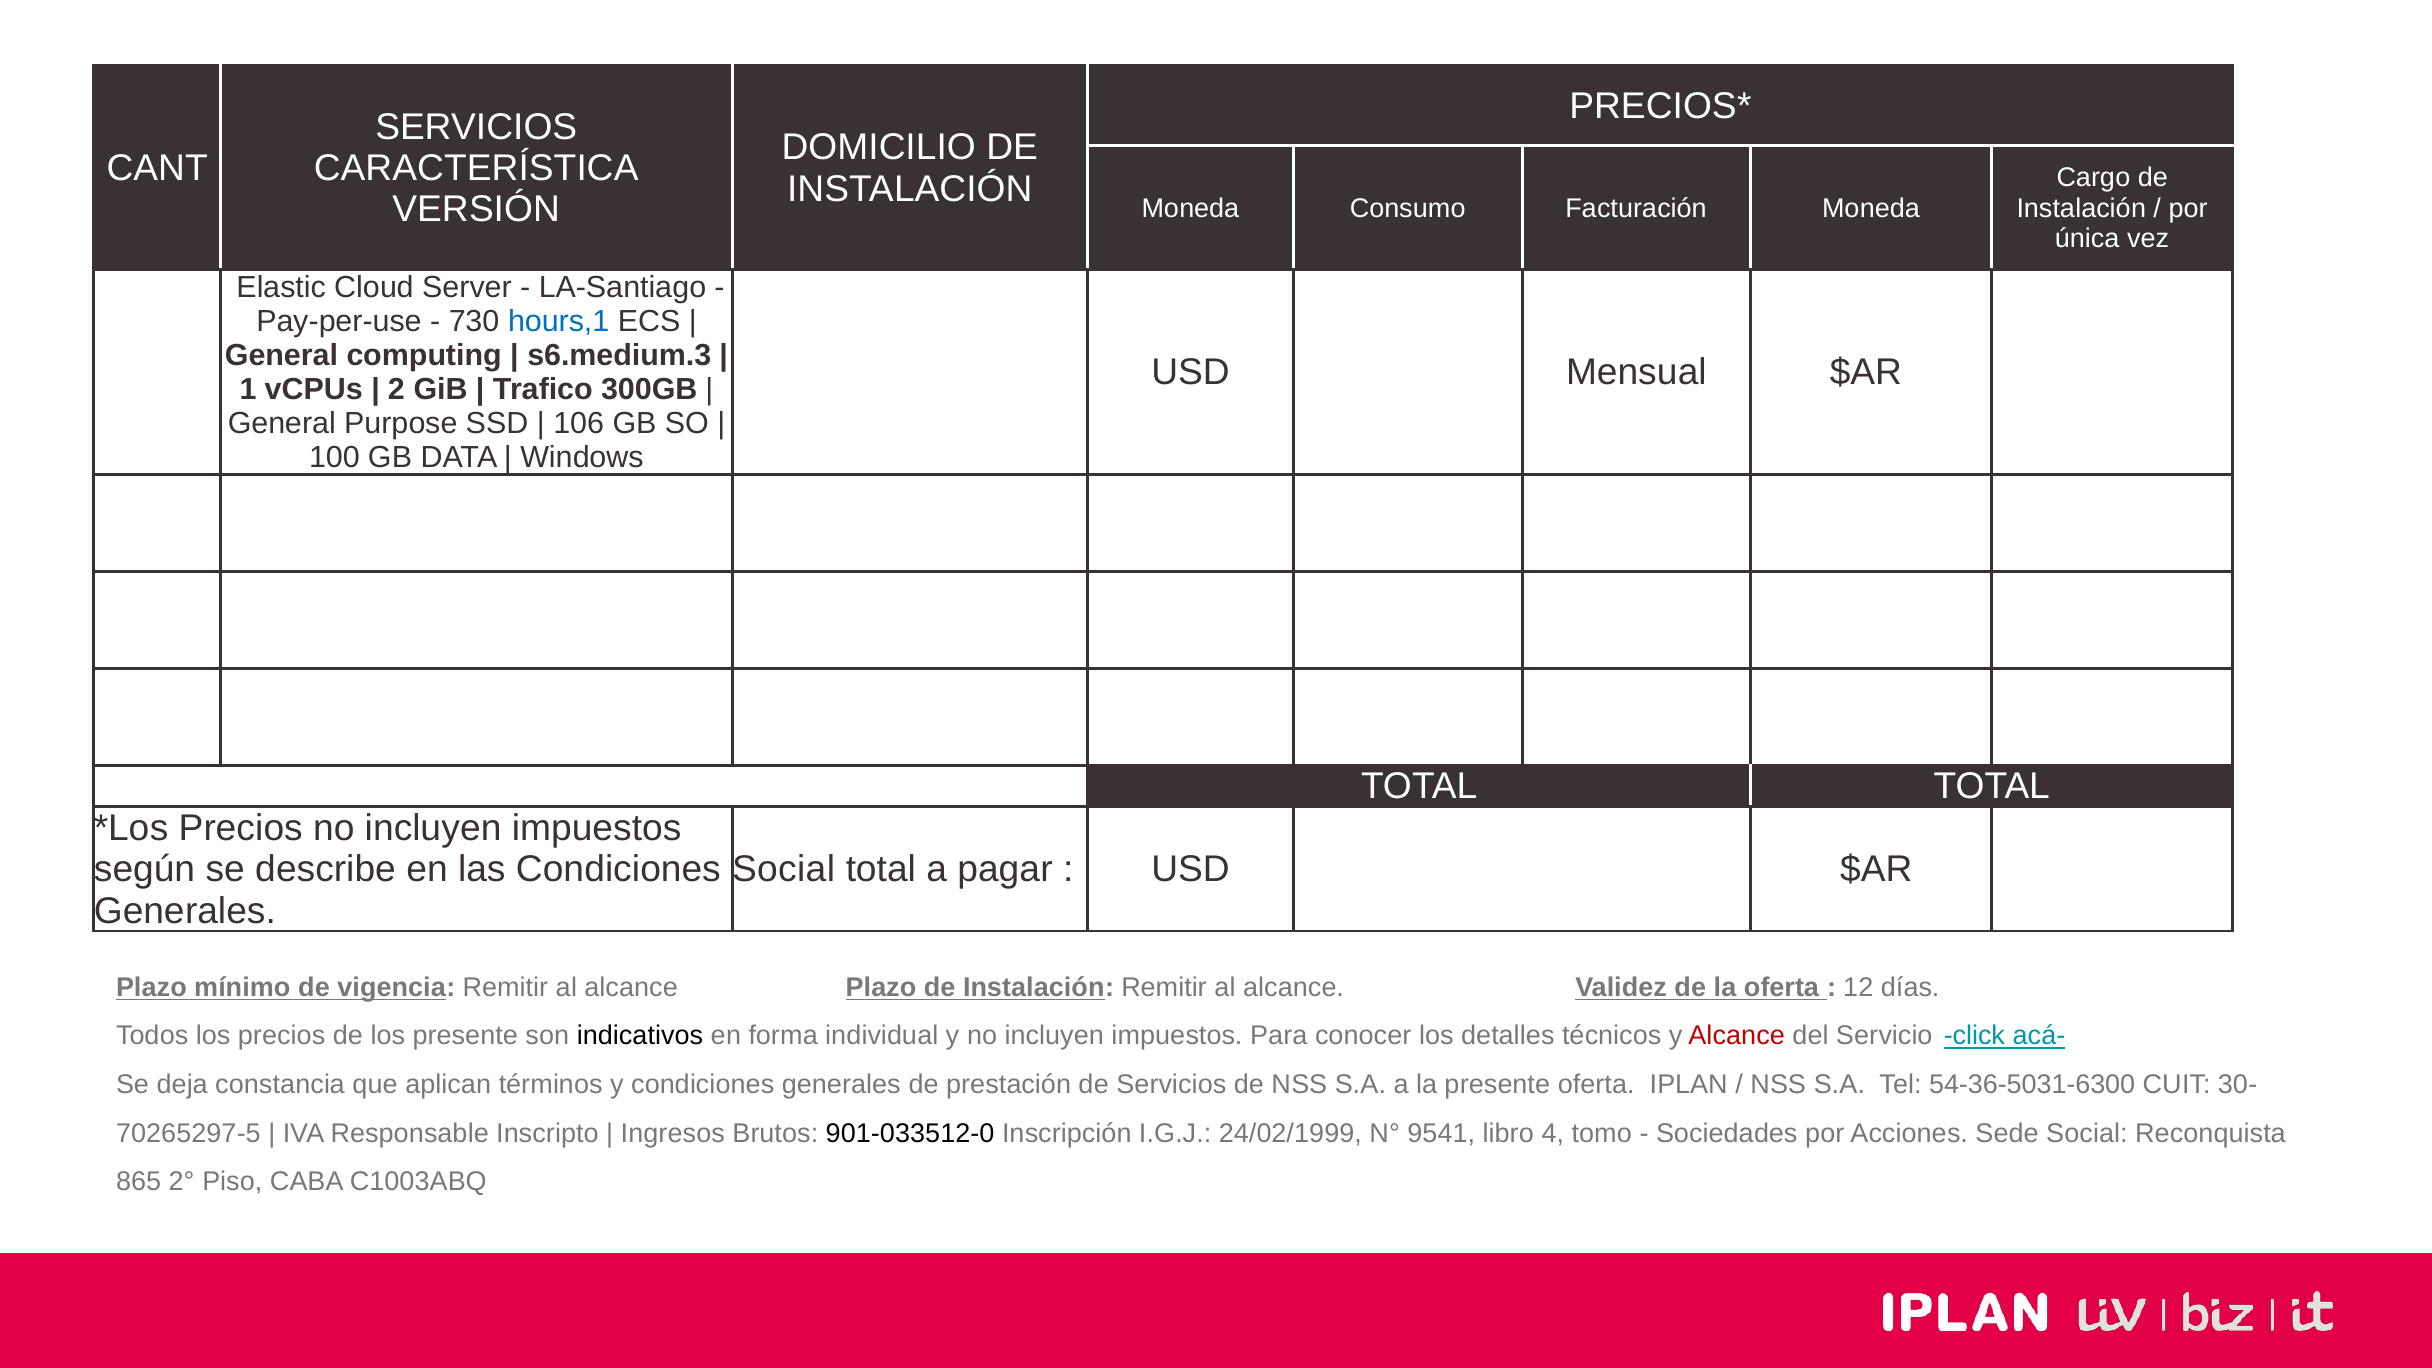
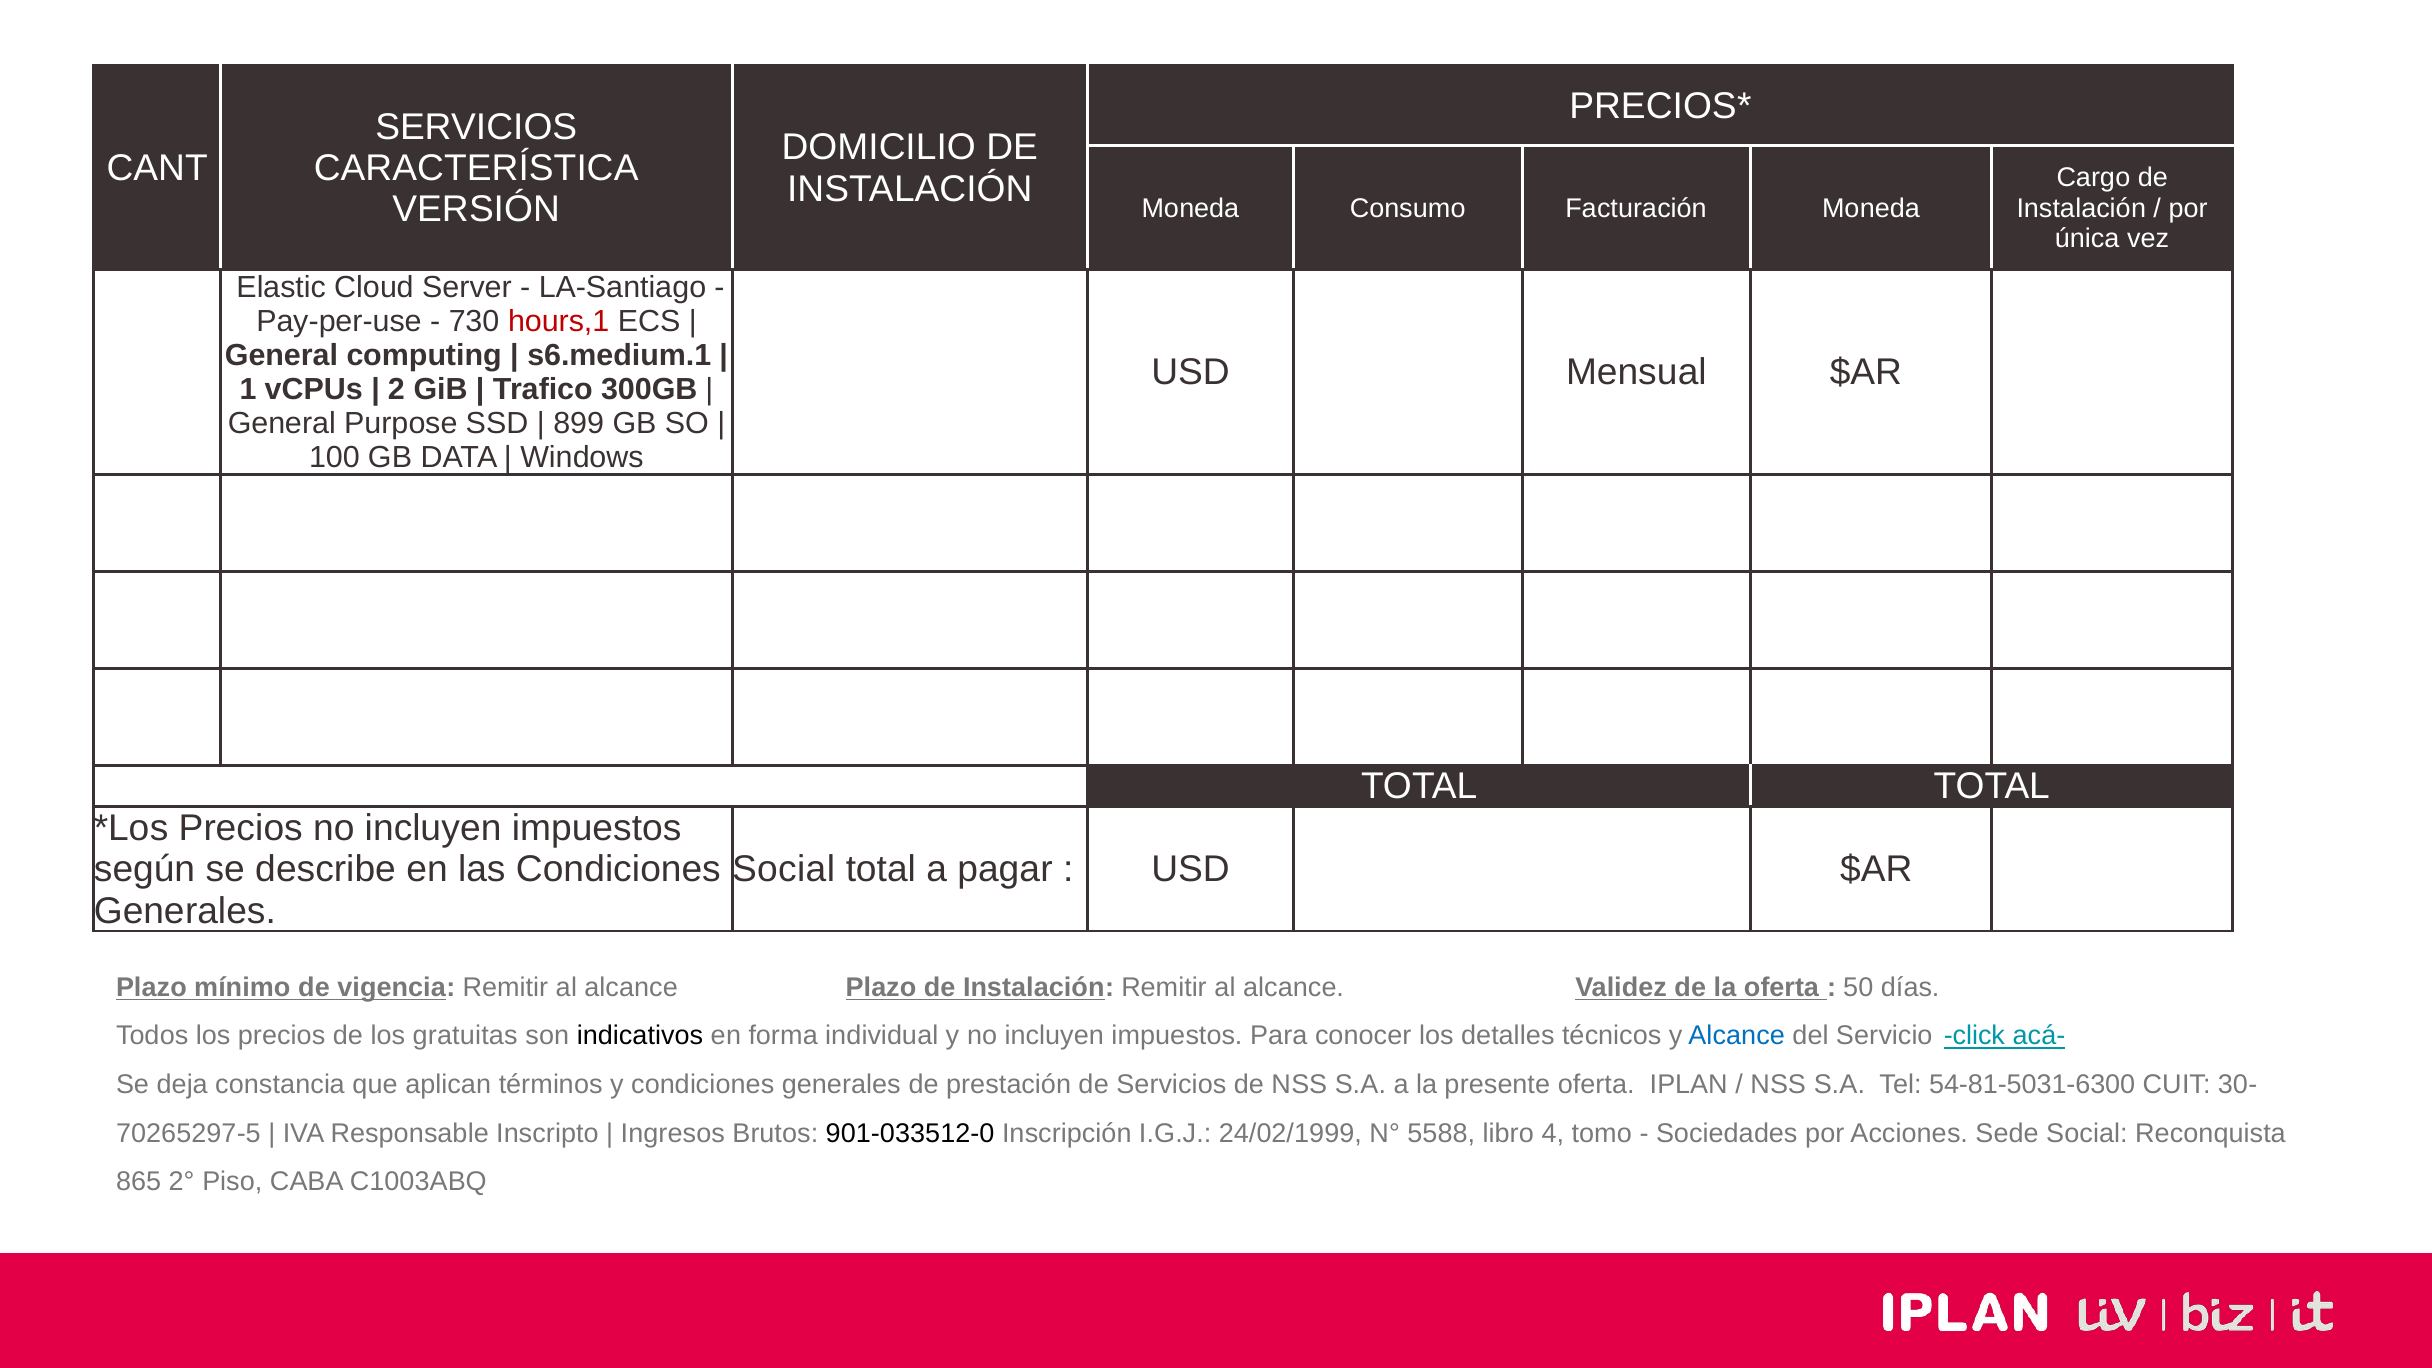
hours,1 colour: blue -> red
s6.medium.3: s6.medium.3 -> s6.medium.1
106: 106 -> 899
12: 12 -> 50
los presente: presente -> gratuitas
Alcance at (1737, 1036) colour: red -> blue
54-36-5031-6300: 54-36-5031-6300 -> 54-81-5031-6300
9541: 9541 -> 5588
